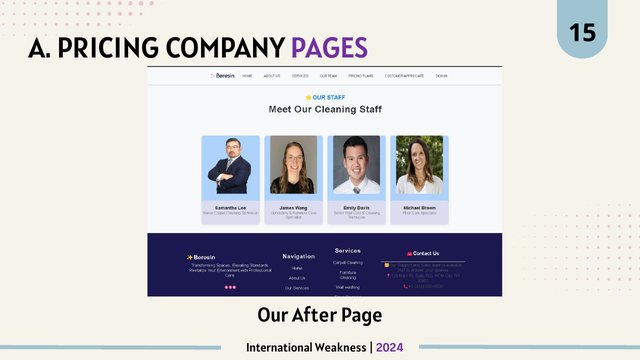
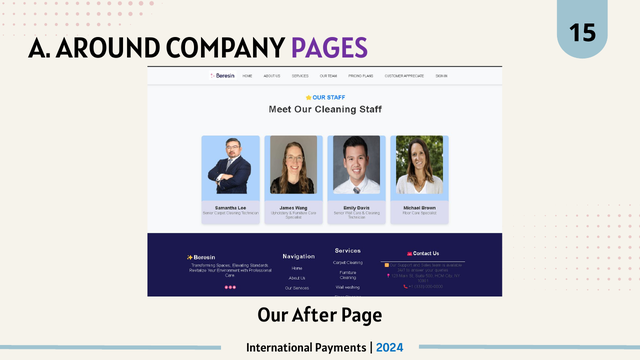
PRICING: PRICING -> AROUND
Weakness: Weakness -> Payments
2024 colour: purple -> blue
